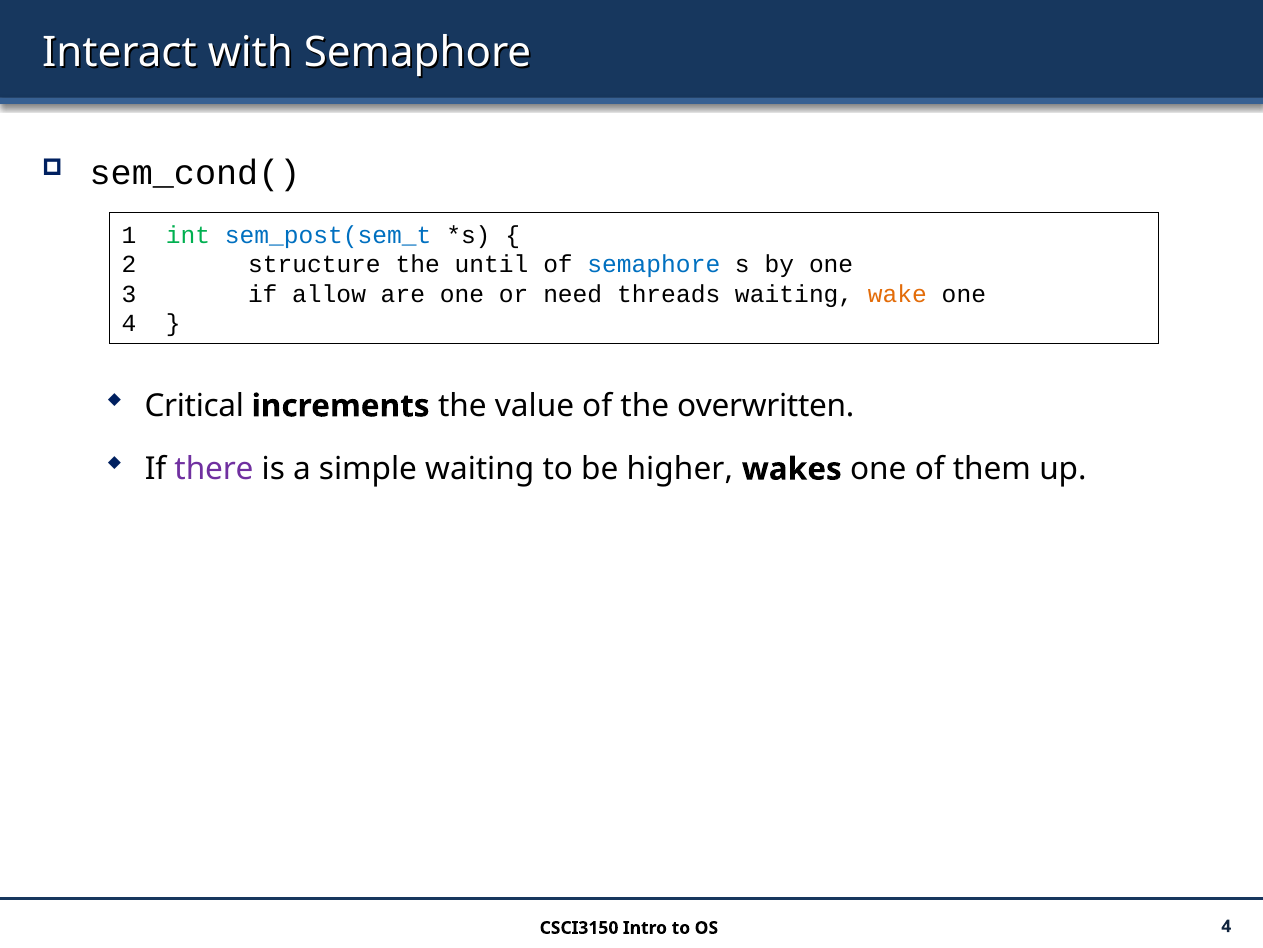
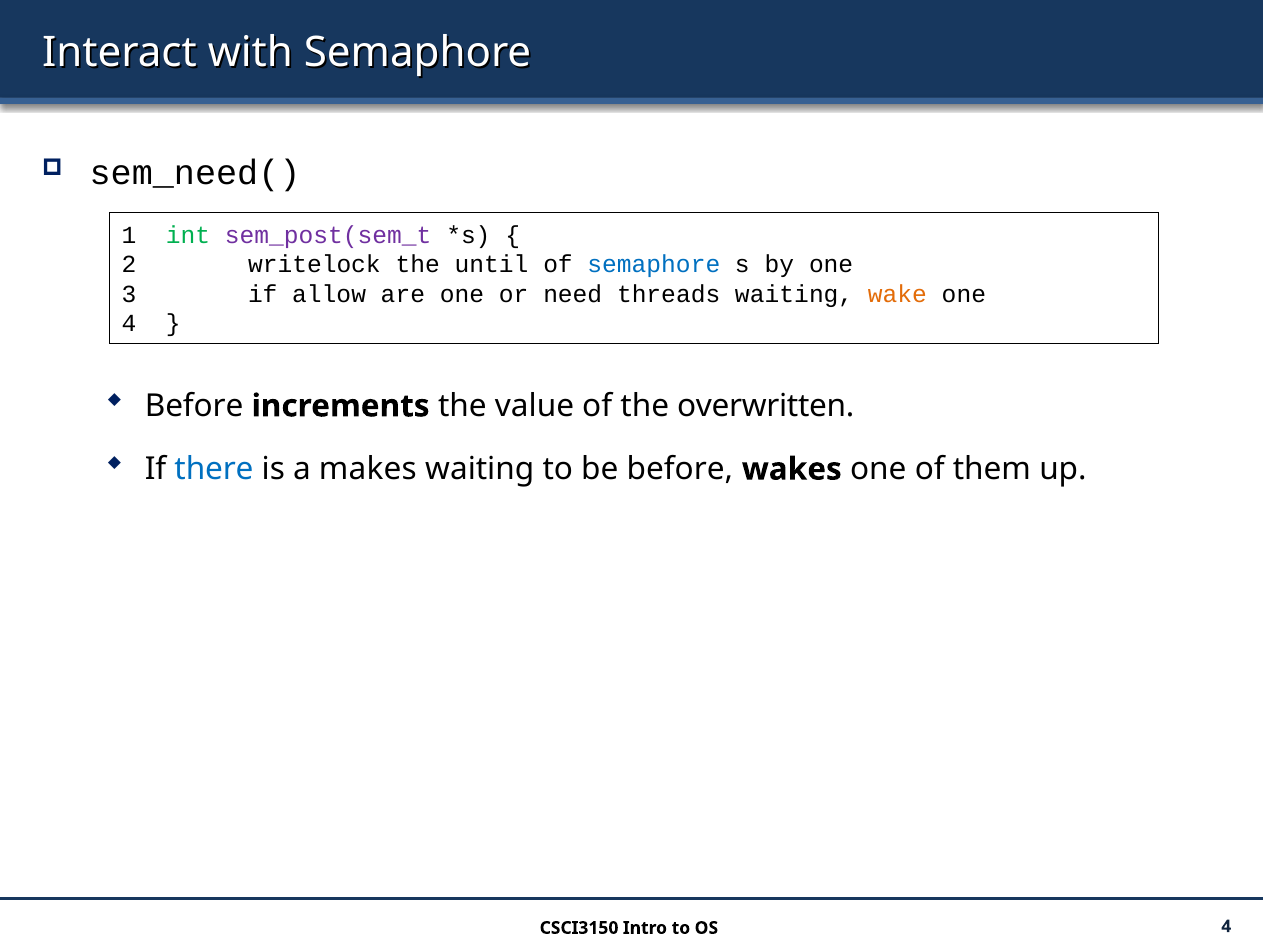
sem_cond(: sem_cond( -> sem_need(
sem_post(sem_t colour: blue -> purple
structure: structure -> writelock
Critical at (194, 406): Critical -> Before
there colour: purple -> blue
simple: simple -> makes
be higher: higher -> before
